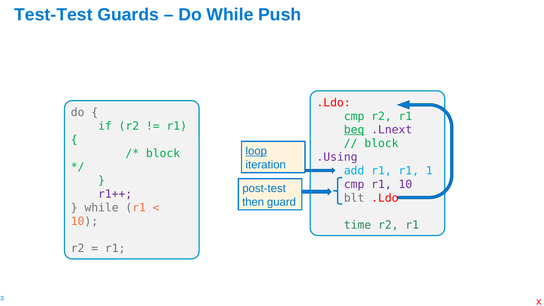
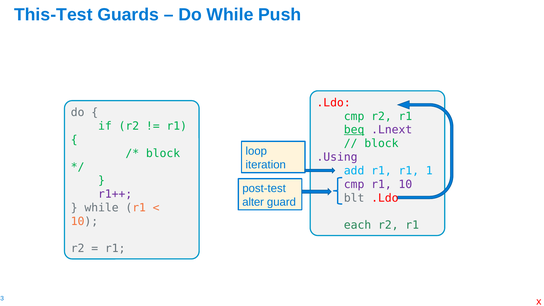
Test-Test: Test-Test -> This-Test
loop underline: present -> none
then: then -> alter
time: time -> each
